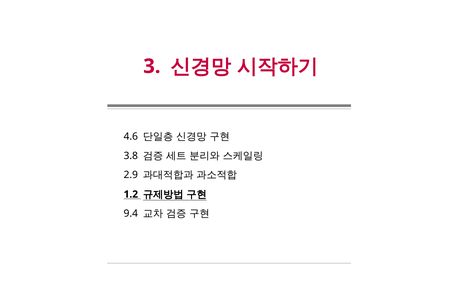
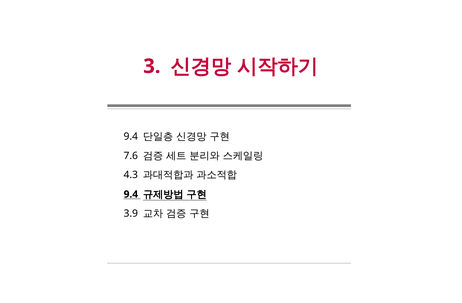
4.6 at (131, 137): 4.6 -> 9.4
3.8: 3.8 -> 7.6
2.9: 2.9 -> 4.3
1.2 at (131, 195): 1.2 -> 9.4
9.4: 9.4 -> 3.9
